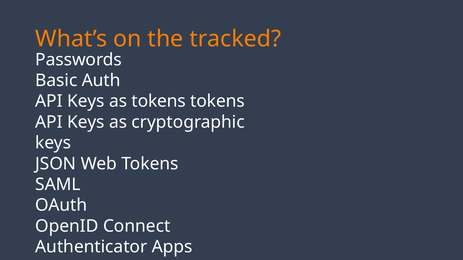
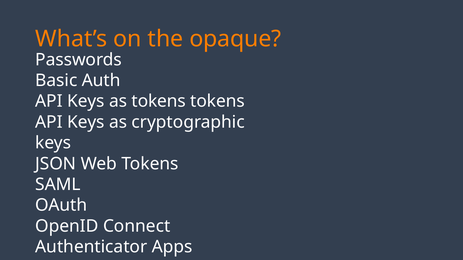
tracked: tracked -> opaque
